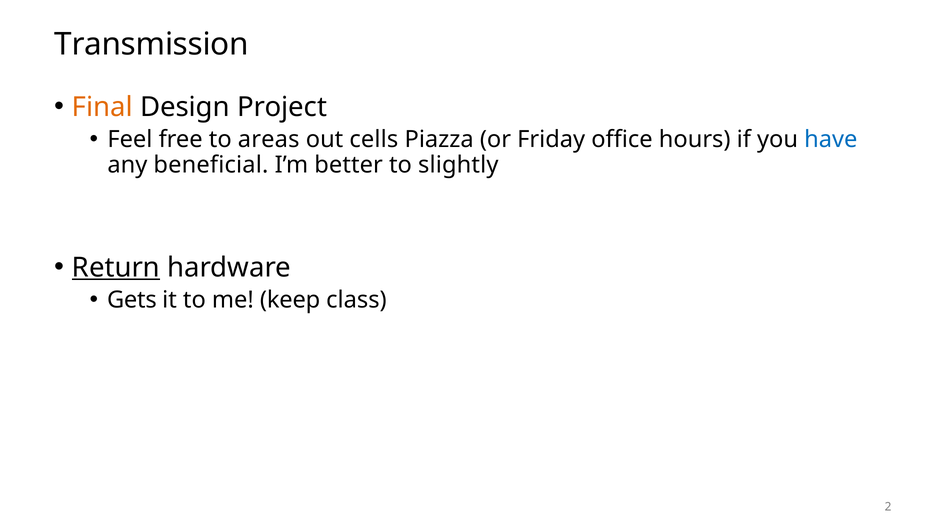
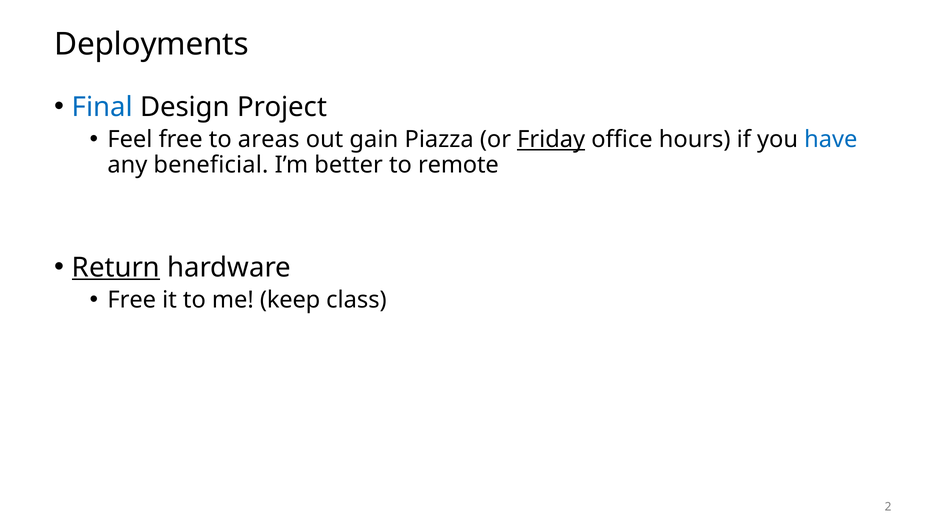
Transmission: Transmission -> Deployments
Final colour: orange -> blue
cells: cells -> gain
Friday underline: none -> present
slightly: slightly -> remote
Gets at (132, 300): Gets -> Free
